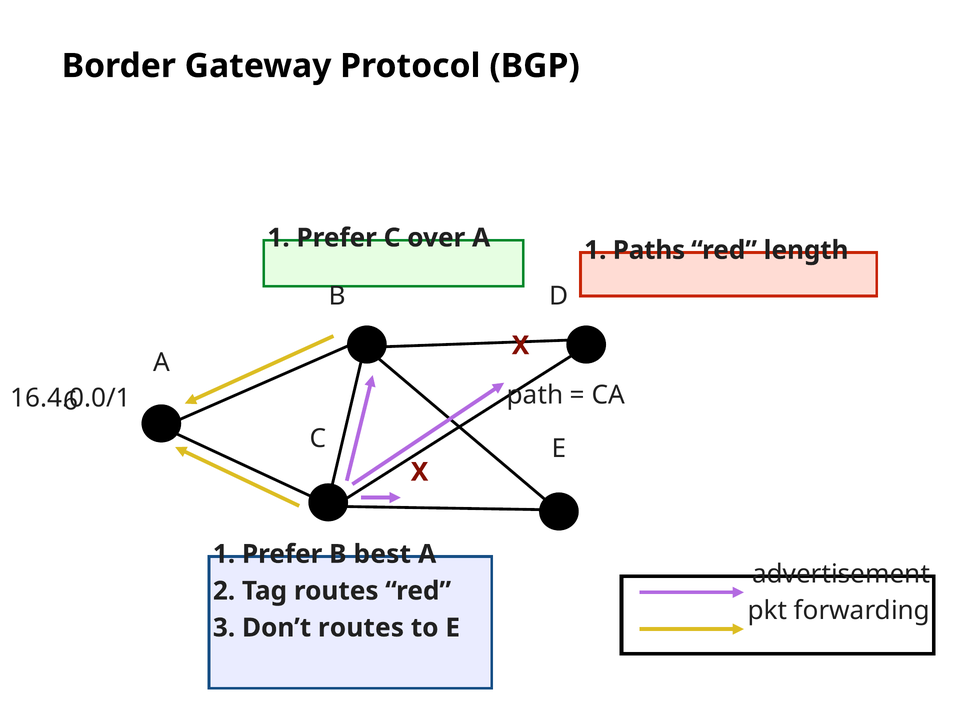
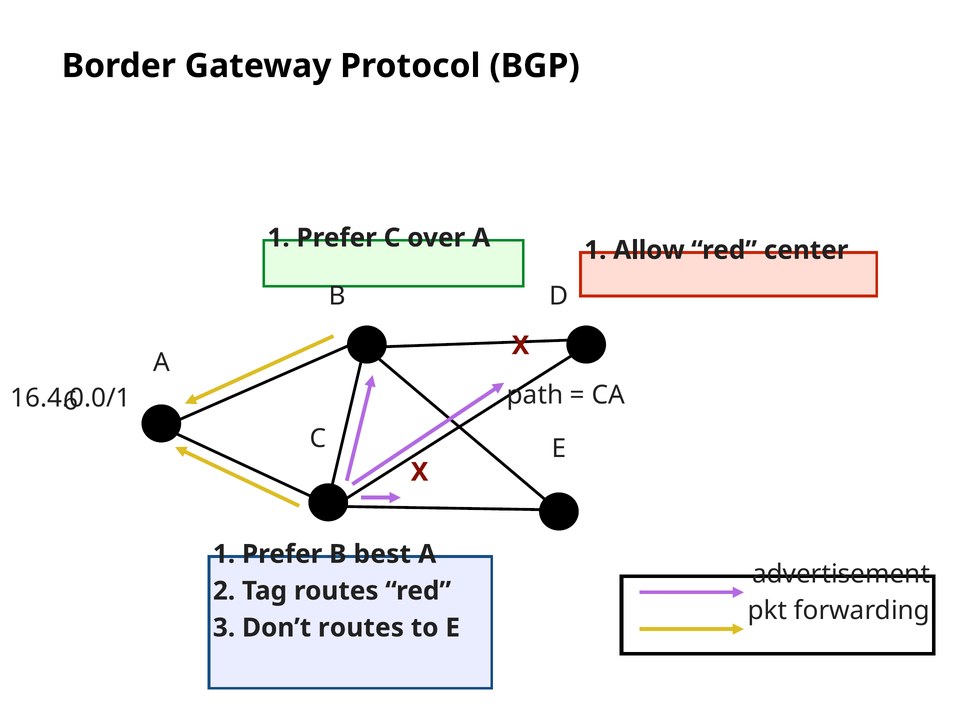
Paths: Paths -> Allow
length: length -> center
